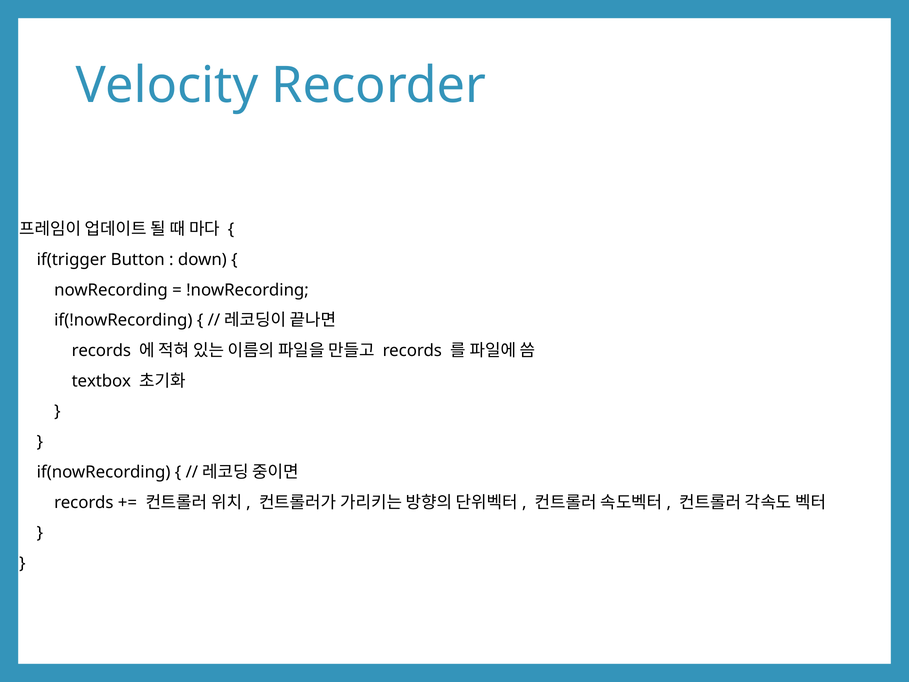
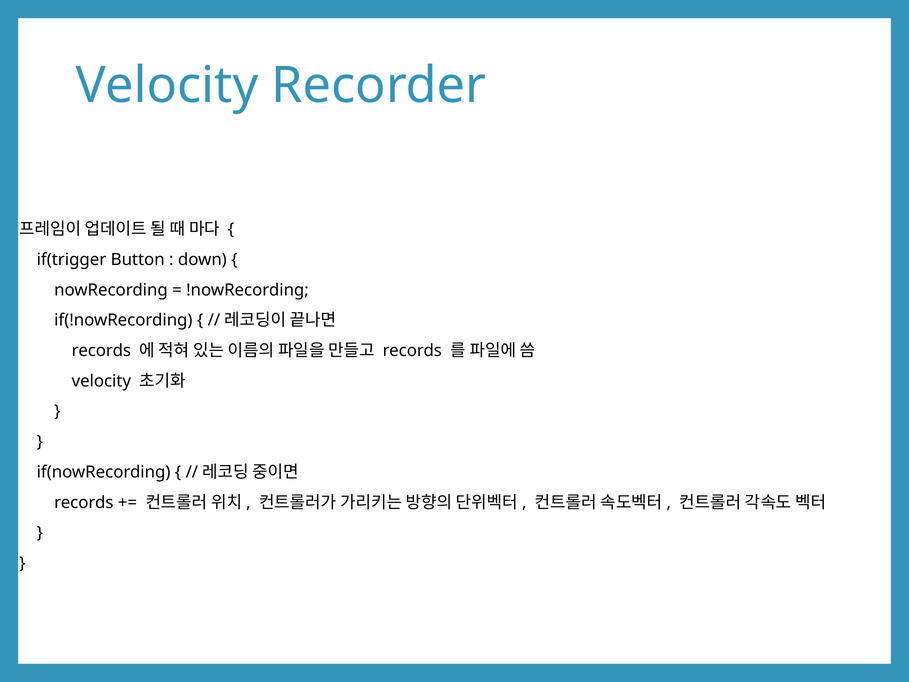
textbox at (101, 381): textbox -> velocity
